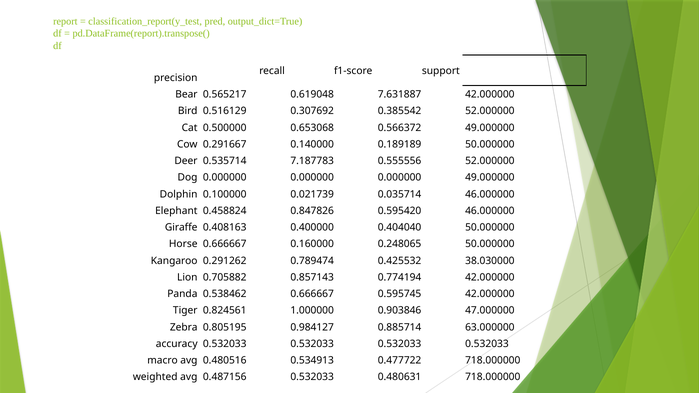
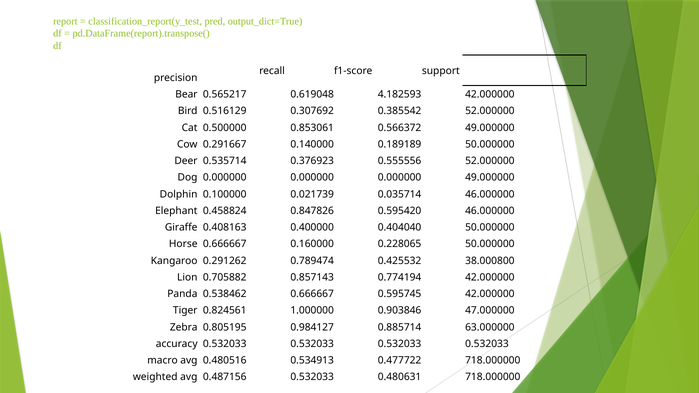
7.631887: 7.631887 -> 4.182593
0.653068: 0.653068 -> 0.853061
7.187783: 7.187783 -> 0.376923
0.248065: 0.248065 -> 0.228065
38.030000: 38.030000 -> 38.000800
